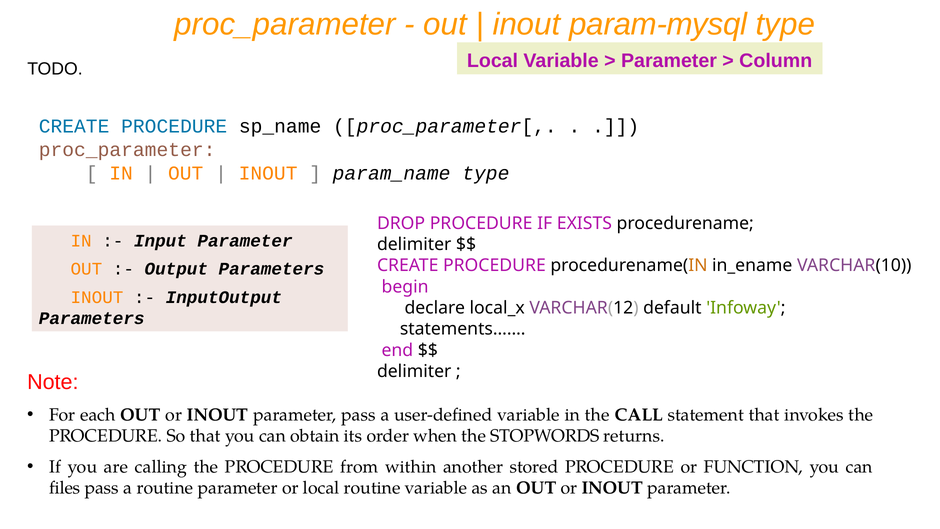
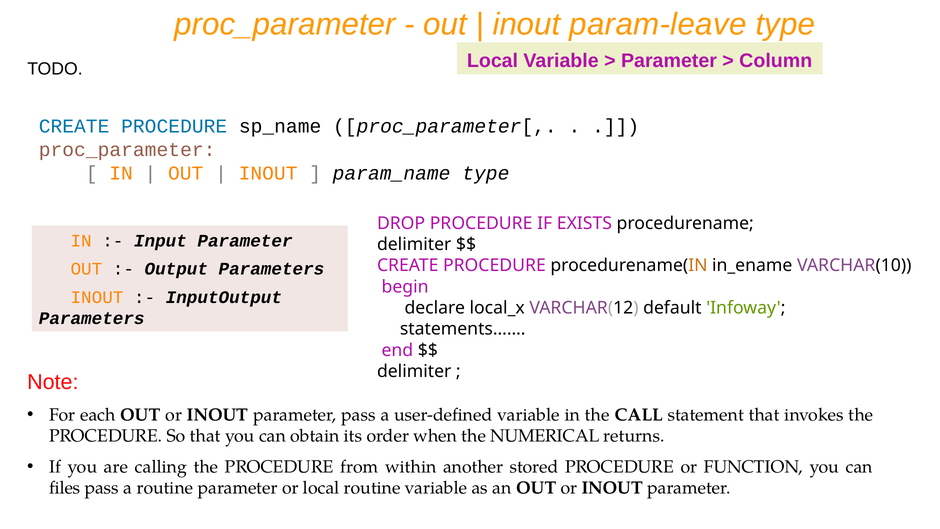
param-mysql: param-mysql -> param-leave
STOPWORDS: STOPWORDS -> NUMERICAL
